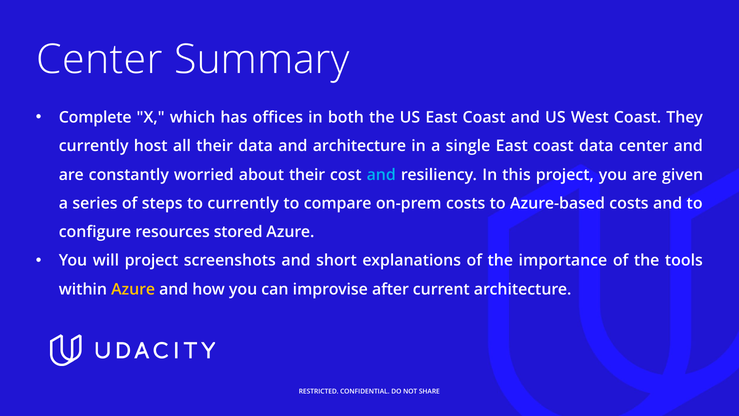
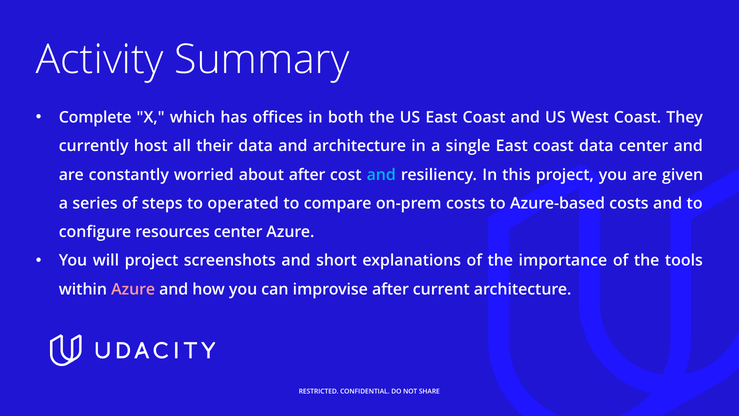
Center at (100, 60): Center -> Activity
about their: their -> after
to currently: currently -> operated
resources stored: stored -> center
Azure at (133, 289) colour: yellow -> pink
